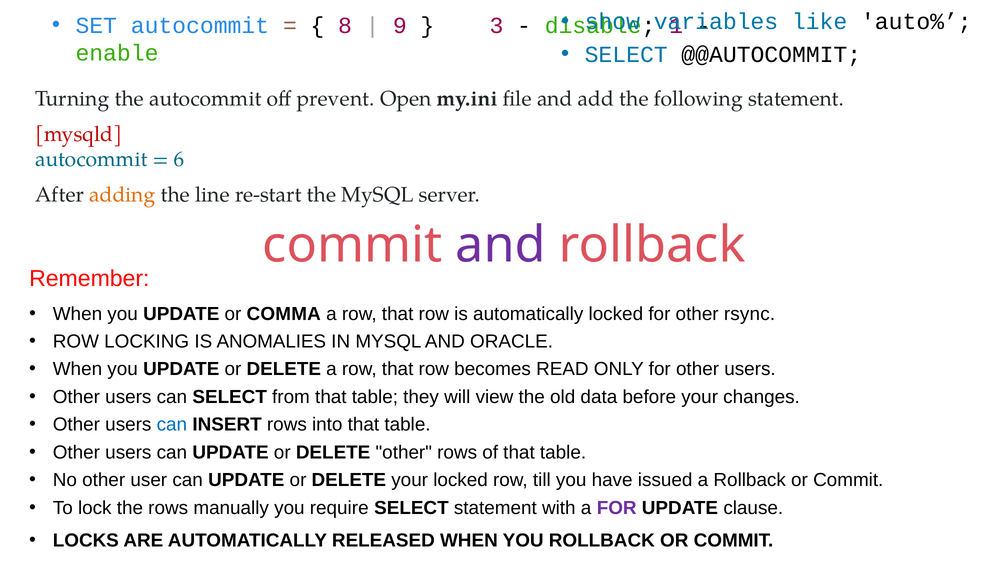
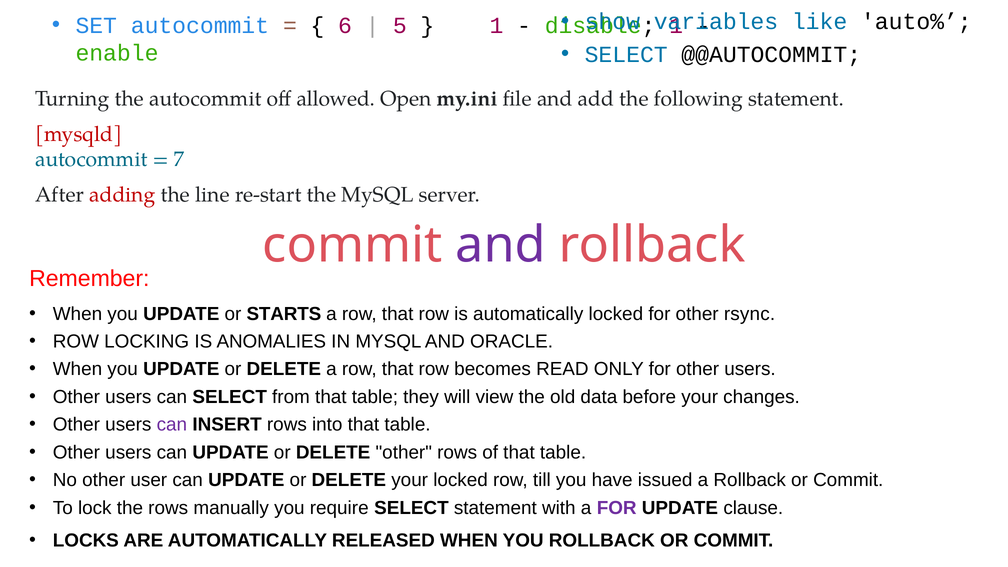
8: 8 -> 6
9: 9 -> 5
3 at (497, 25): 3 -> 1
prevent: prevent -> allowed
6: 6 -> 7
adding colour: orange -> red
COMMA: COMMA -> STARTS
can at (172, 425) colour: blue -> purple
